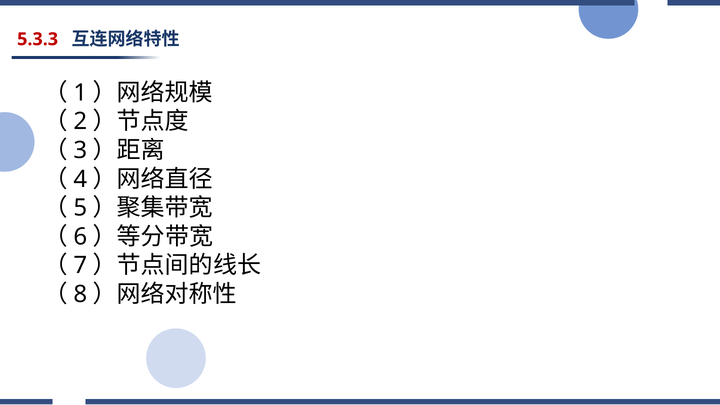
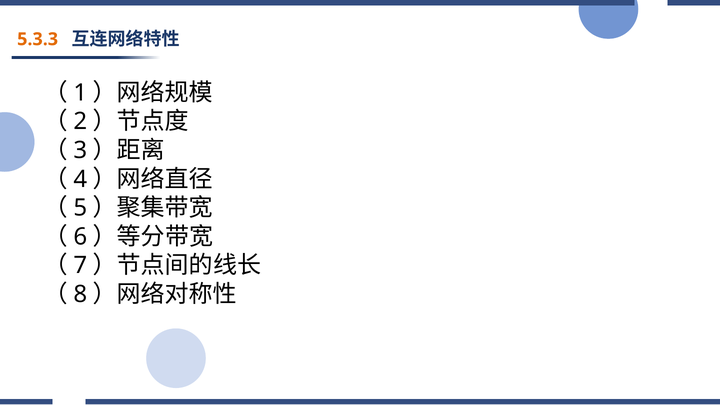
5.3.3 colour: red -> orange
